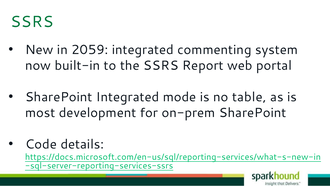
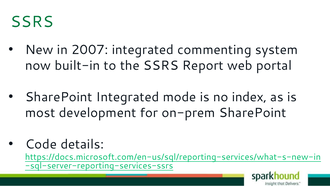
2059: 2059 -> 2007
table: table -> index
